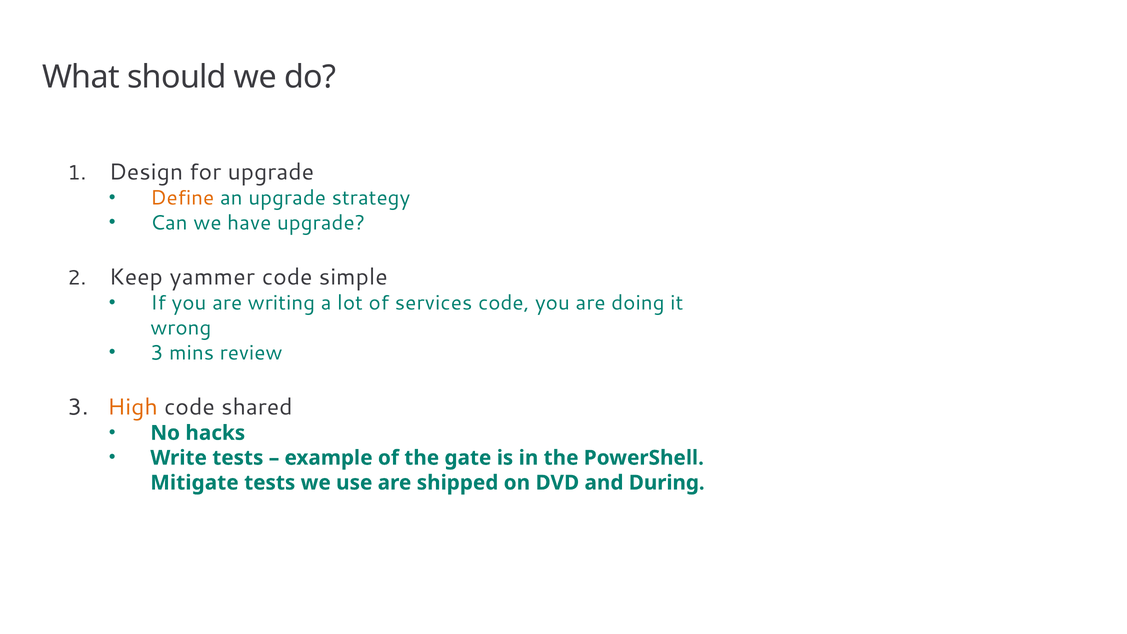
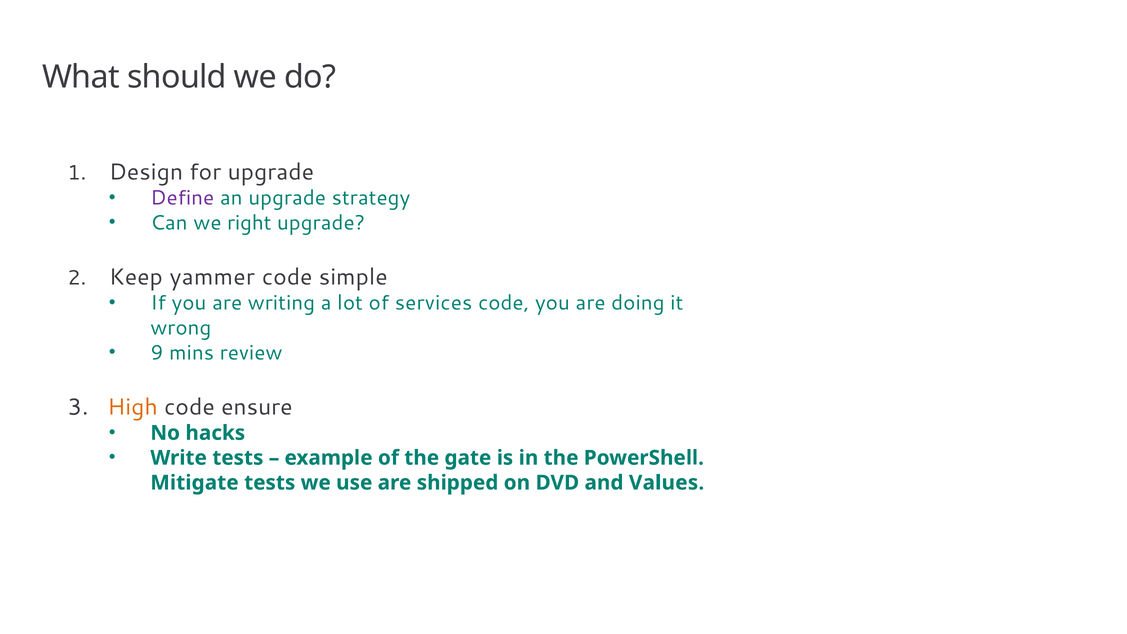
Define colour: orange -> purple
have: have -> right
3 at (157, 353): 3 -> 9
shared: shared -> ensure
During: During -> Values
